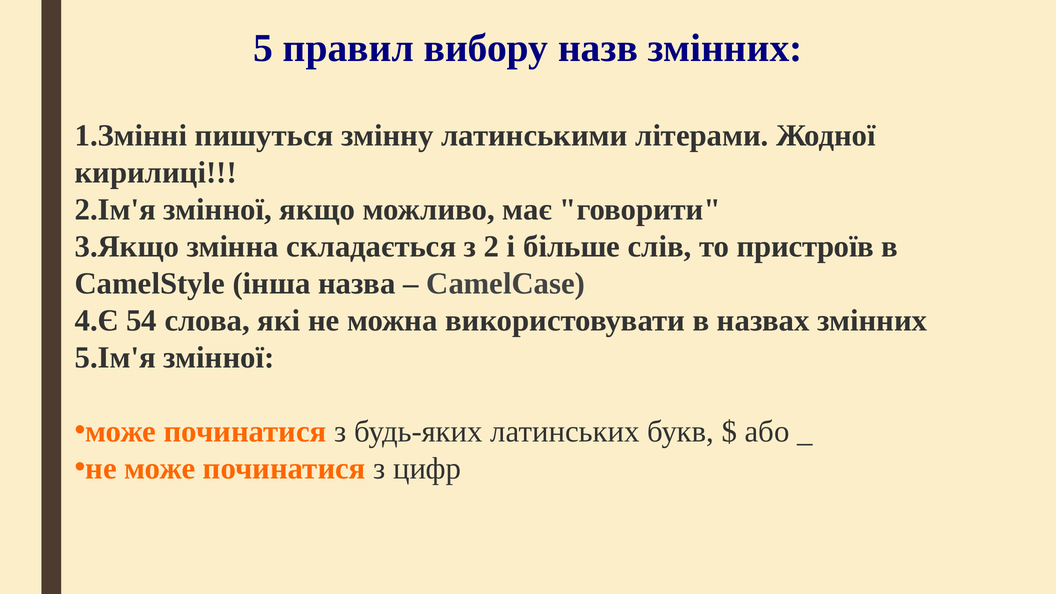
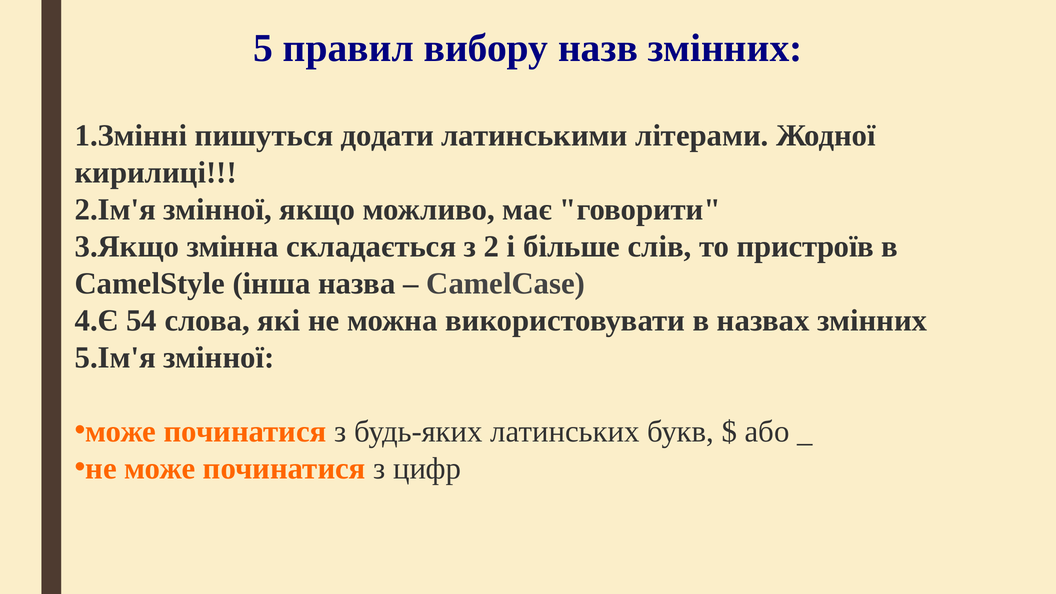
змінну: змінну -> додати
